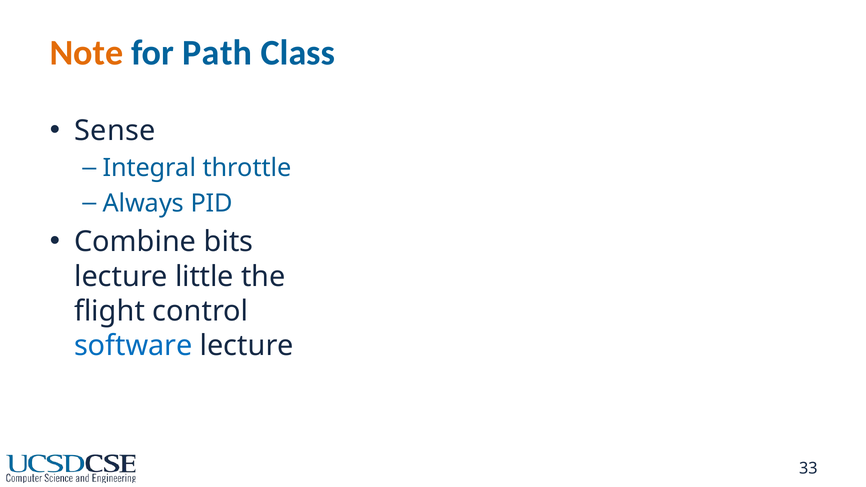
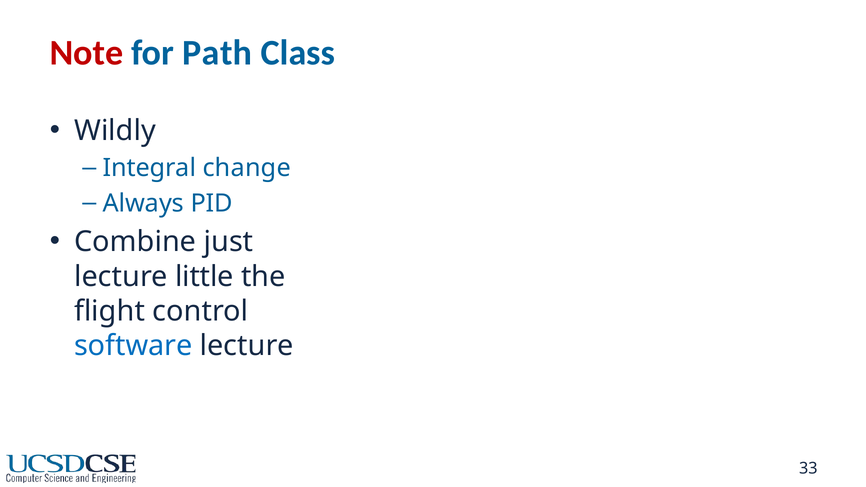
Note colour: orange -> red
Sense: Sense -> Wildly
throttle: throttle -> change
bits: bits -> just
